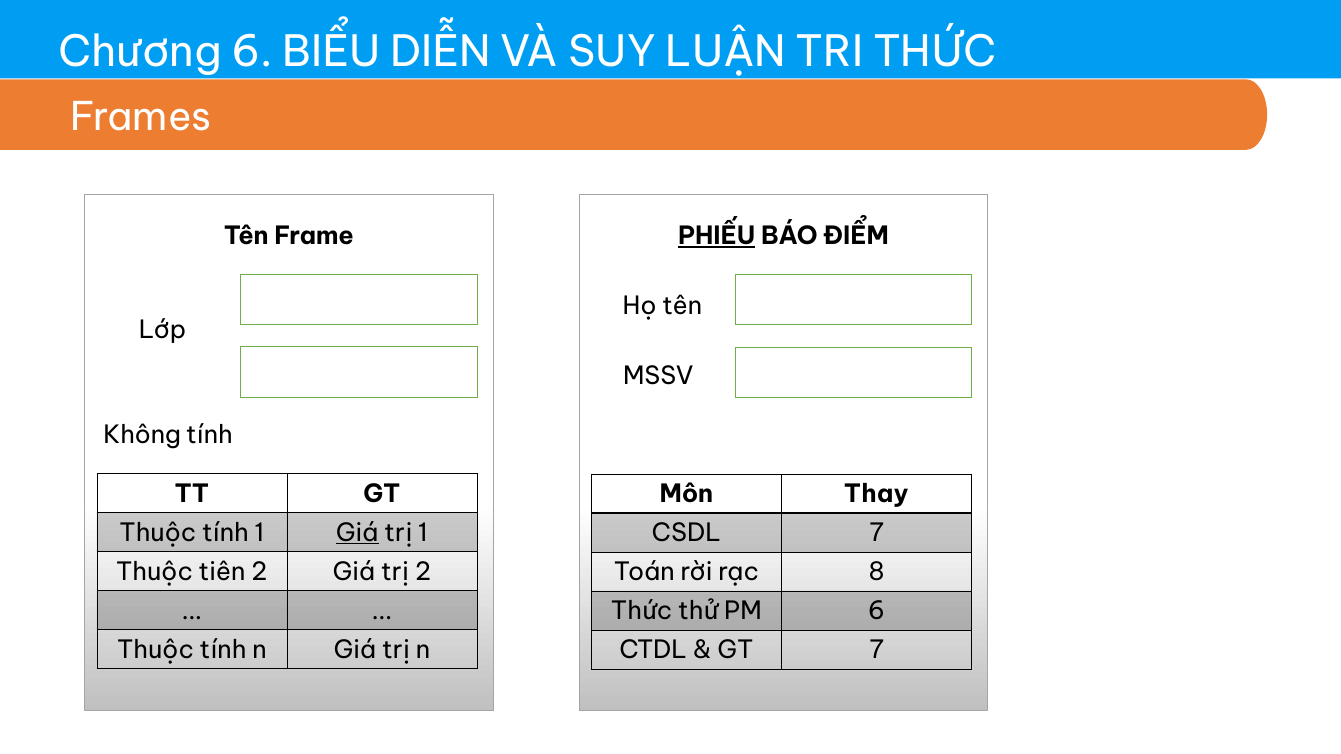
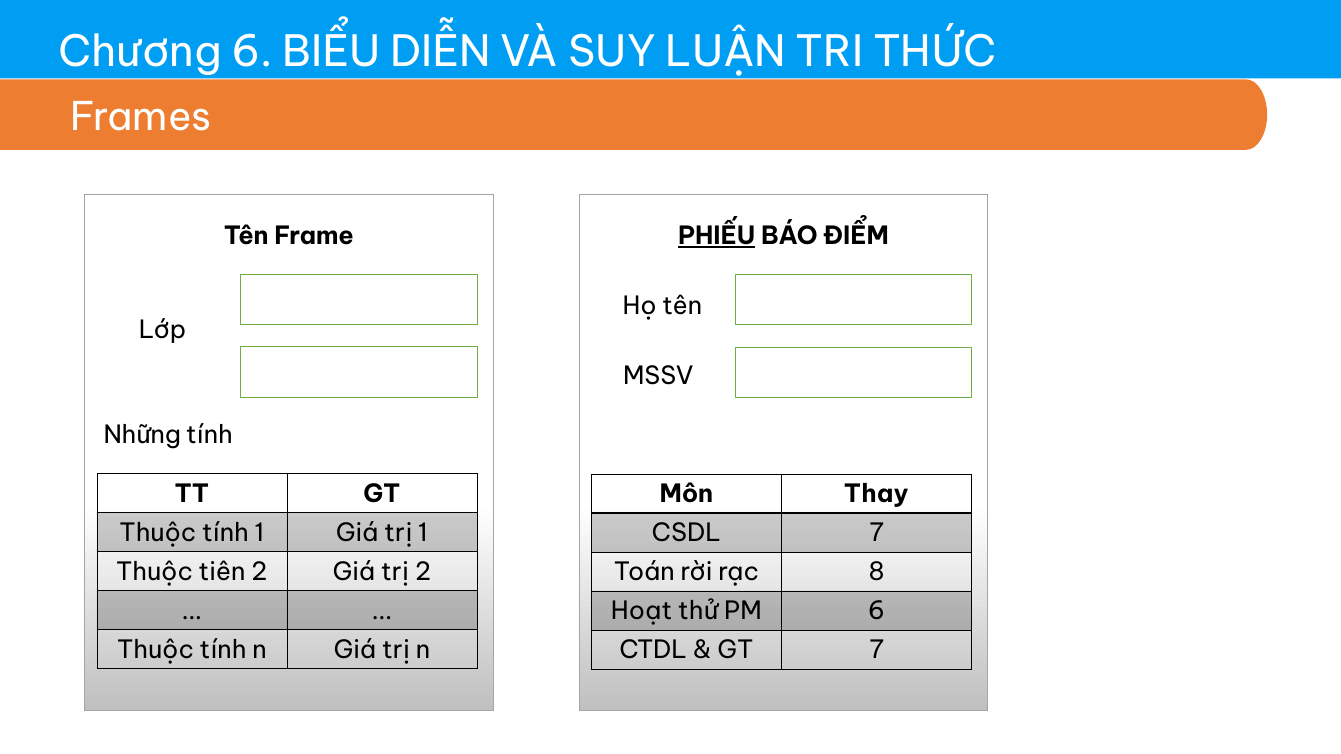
Không: Không -> Những
Giá at (357, 533) underline: present -> none
Thức at (642, 611): Thức -> Hoạt
